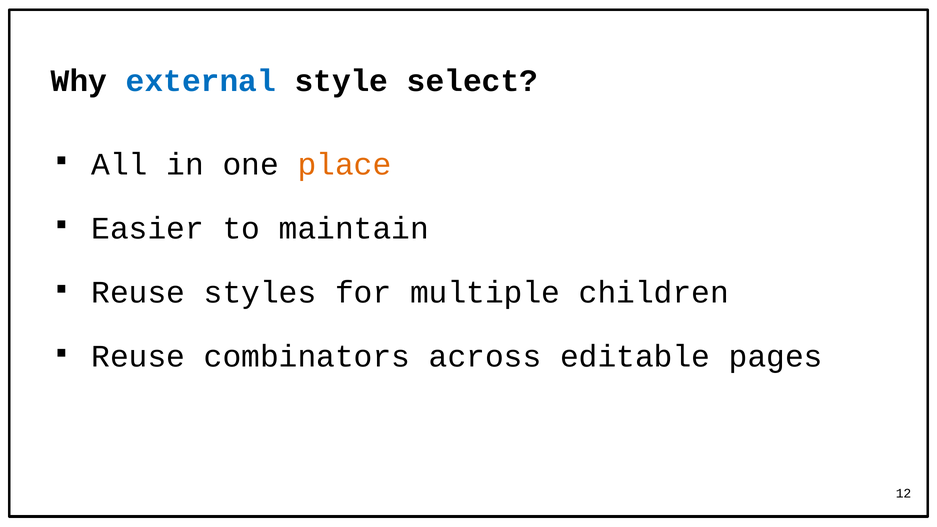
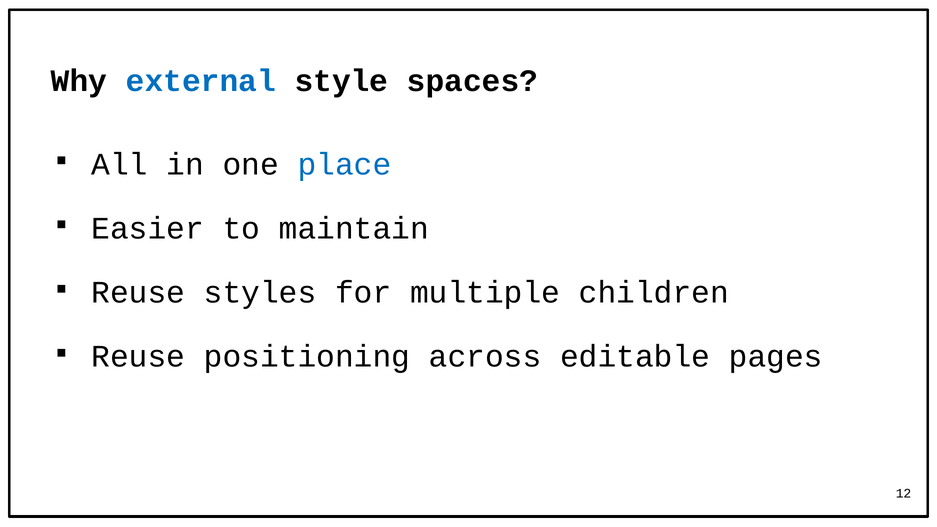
select: select -> spaces
place colour: orange -> blue
combinators: combinators -> positioning
